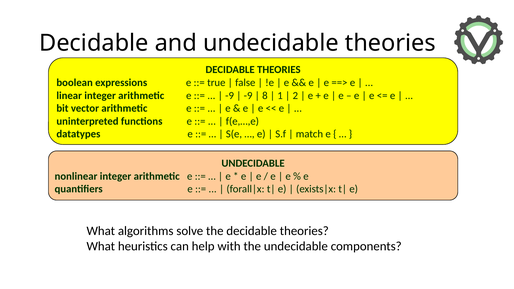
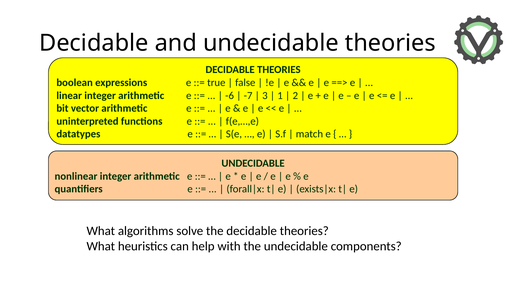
-9 at (230, 96): -9 -> -6
-9 at (248, 96): -9 -> -7
8: 8 -> 3
